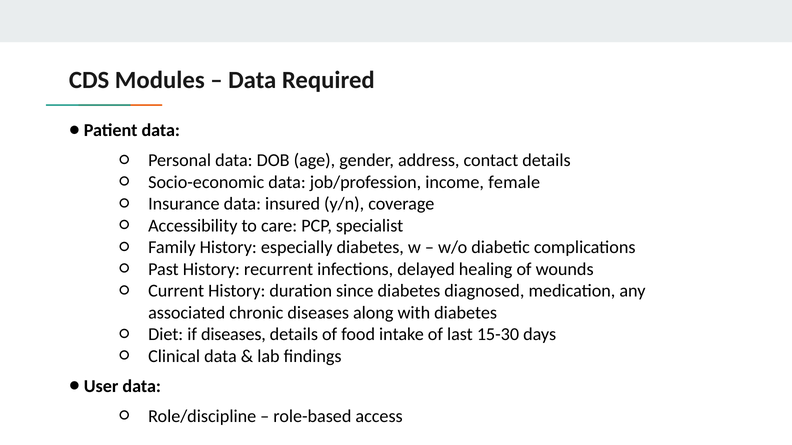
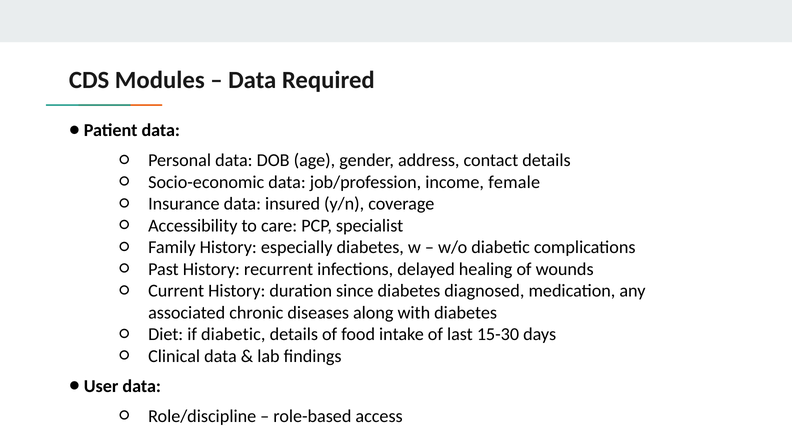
if diseases: diseases -> diabetic
